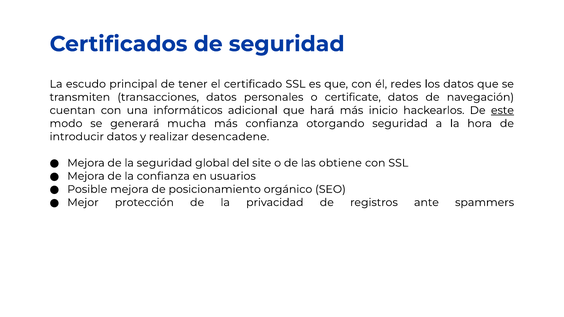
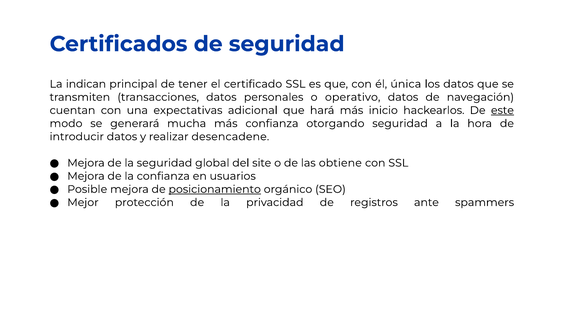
escudo: escudo -> indican
redes: redes -> única
certificate: certificate -> operativo
informáticos: informáticos -> expectativas
posicionamiento underline: none -> present
